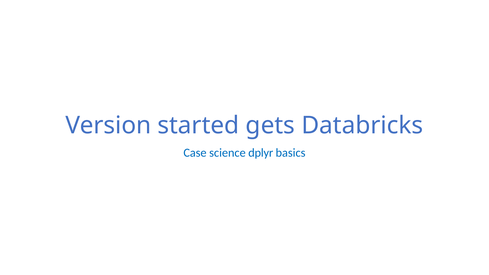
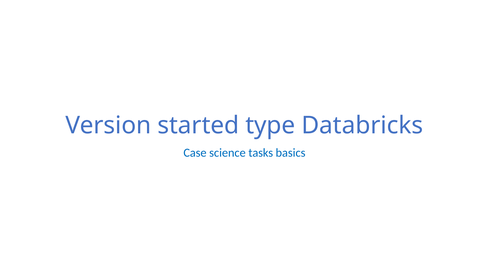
gets: gets -> type
dplyr: dplyr -> tasks
